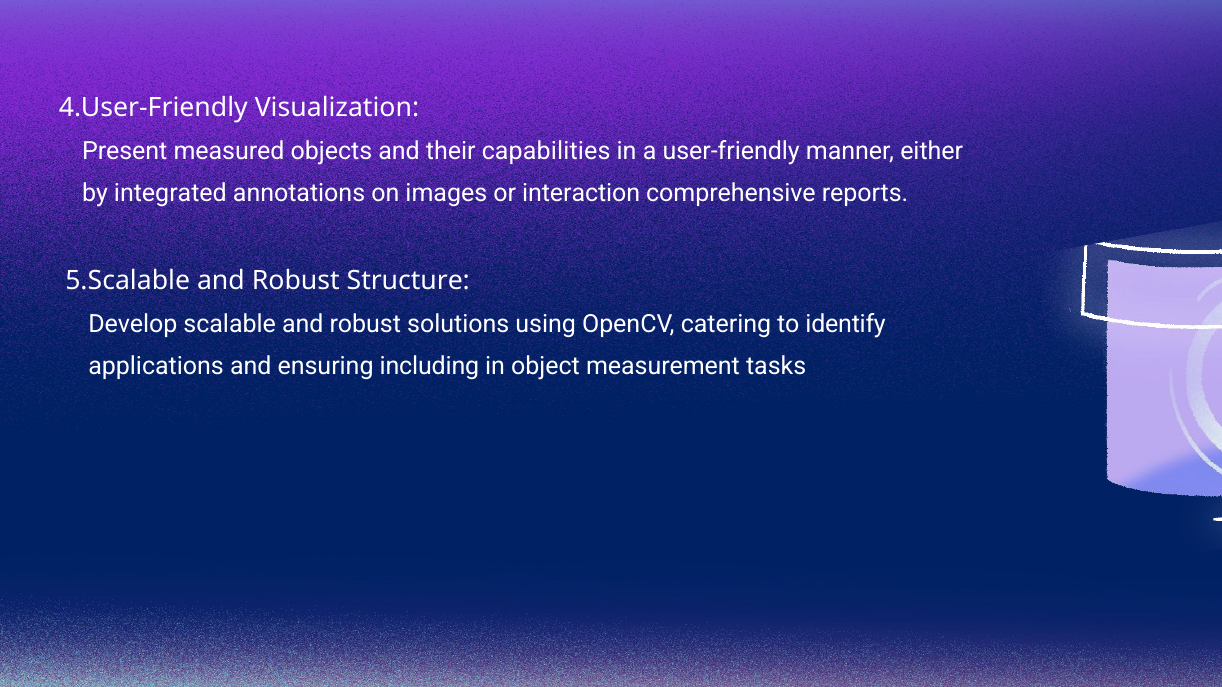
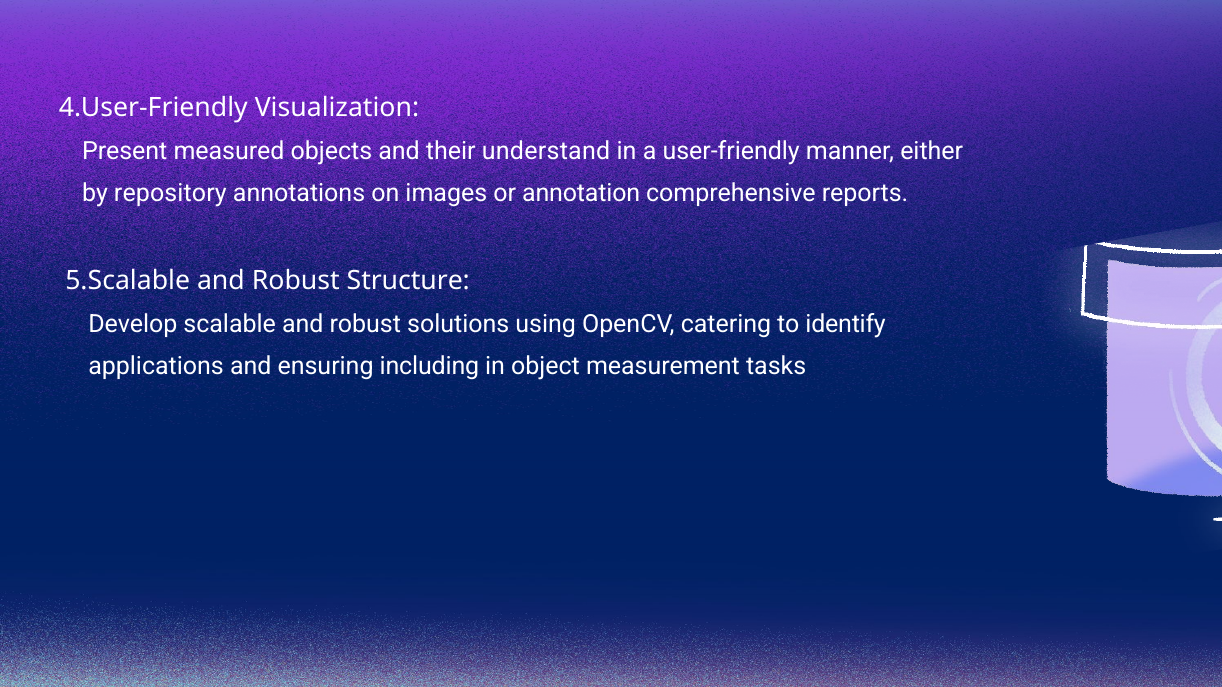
capabilities: capabilities -> understand
integrated: integrated -> repository
interaction: interaction -> annotation
